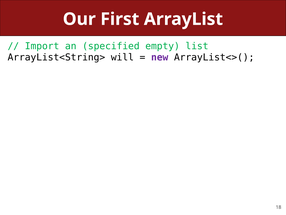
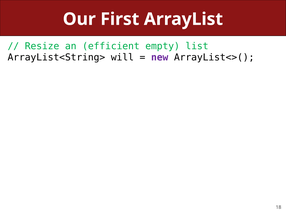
Import: Import -> Resize
specified: specified -> efficient
